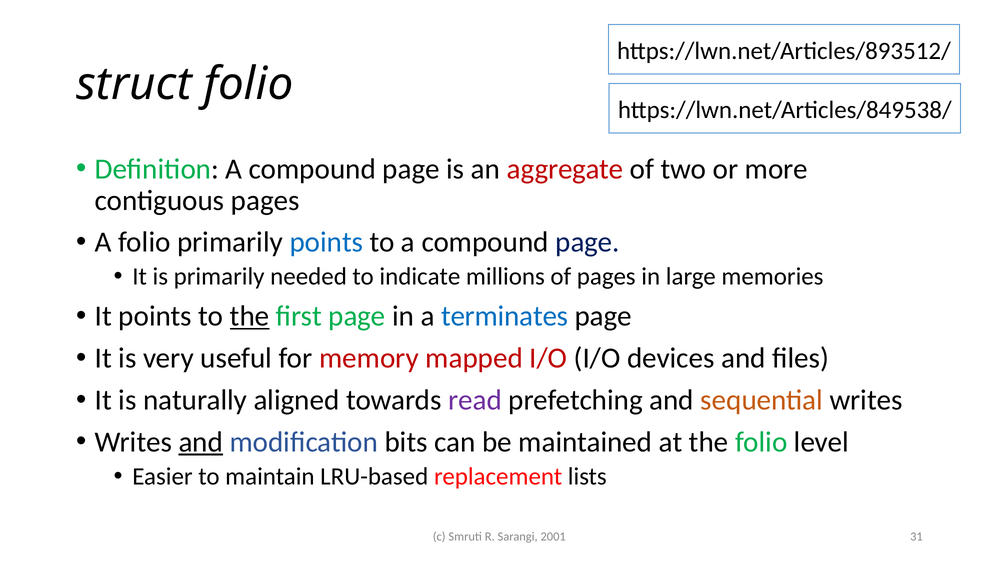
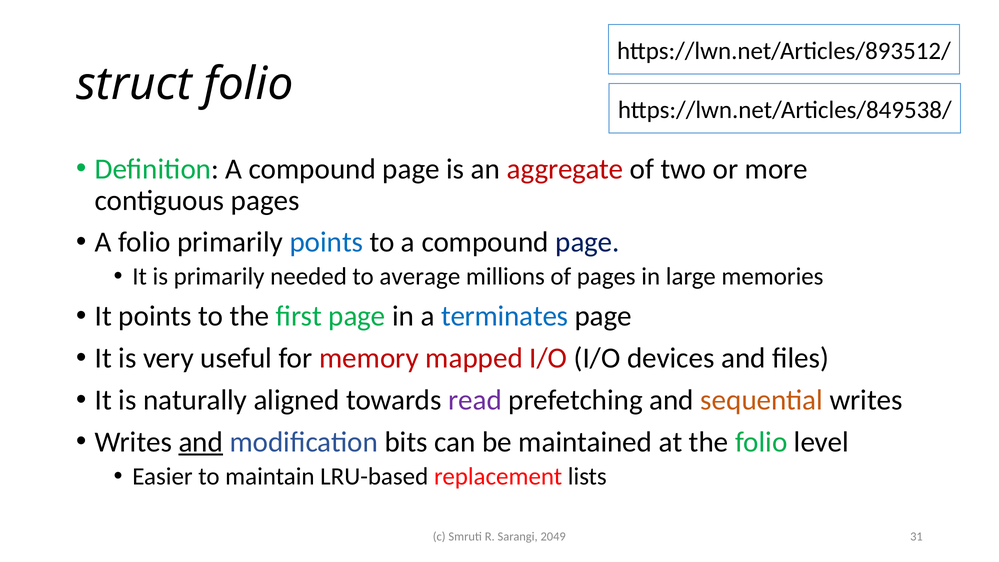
indicate: indicate -> average
the at (250, 316) underline: present -> none
2001: 2001 -> 2049
